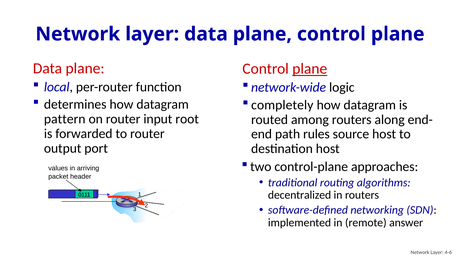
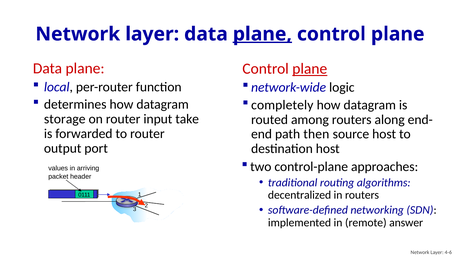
plane at (262, 34) underline: none -> present
pattern: pattern -> storage
root: root -> take
rules: rules -> then
